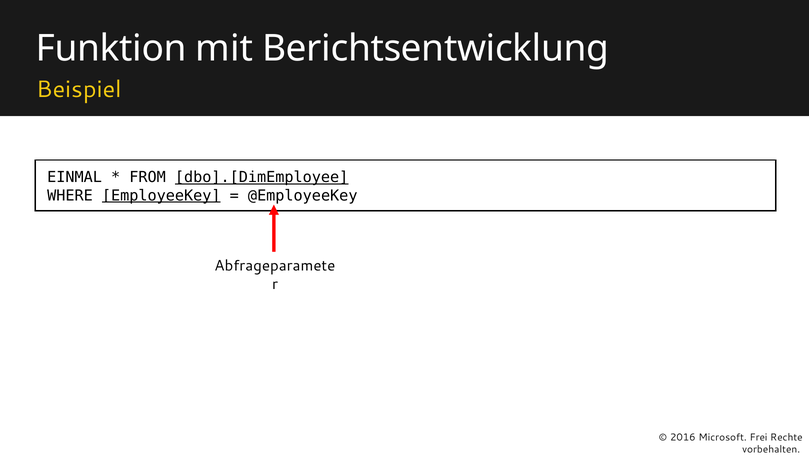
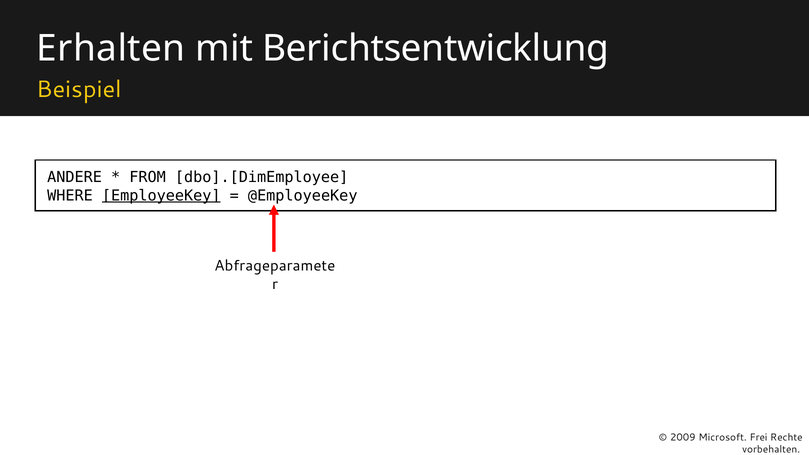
Funktion: Funktion -> Erhalten
EINMAL: EINMAL -> ANDERE
dbo].[DimEmployee underline: present -> none
2016: 2016 -> 2009
